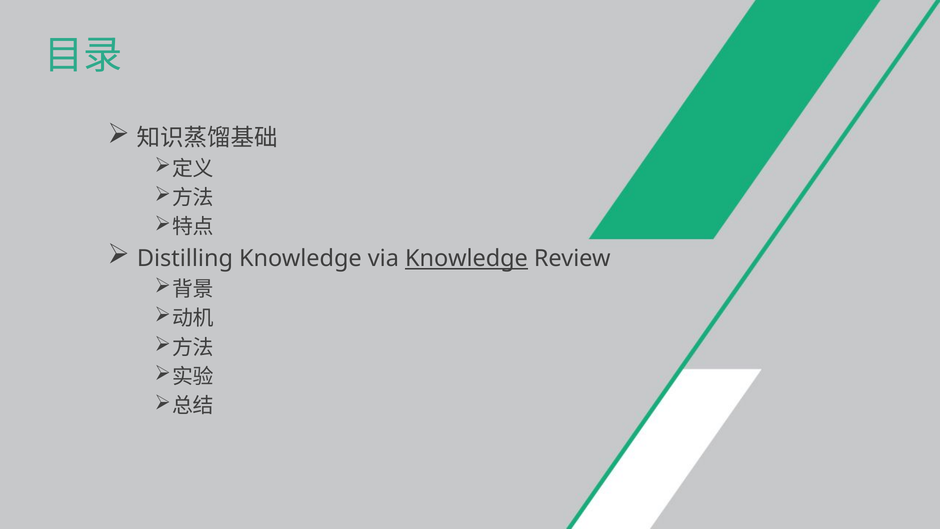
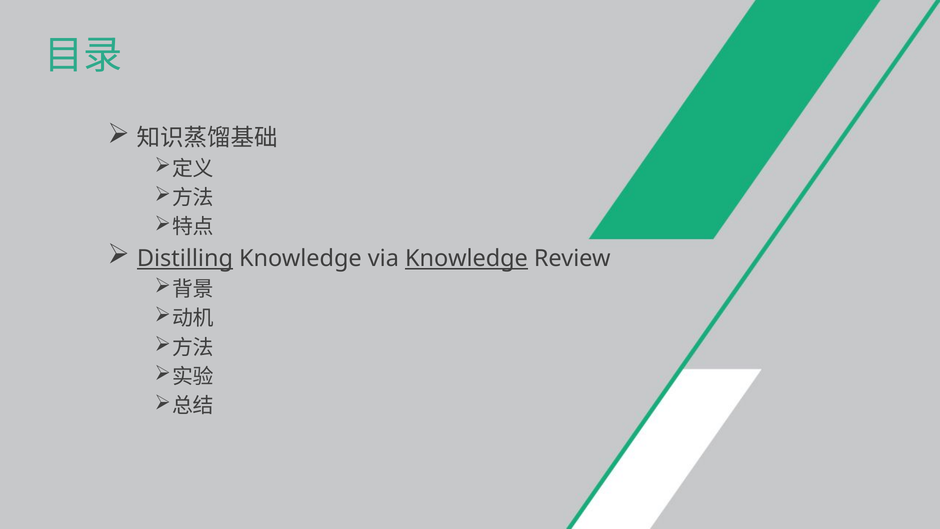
Distilling underline: none -> present
